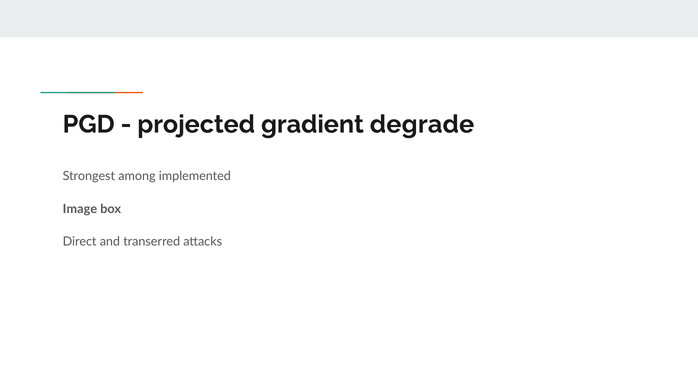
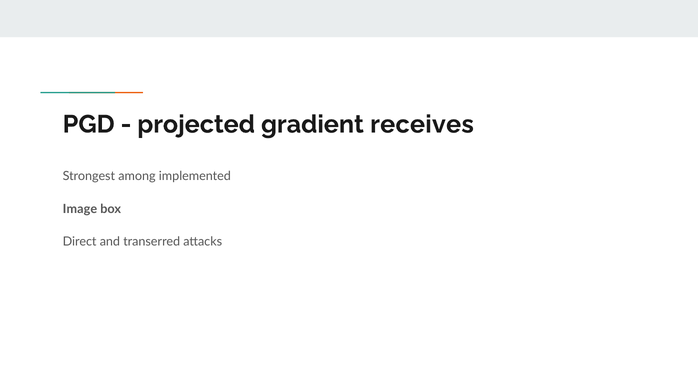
degrade: degrade -> receives
